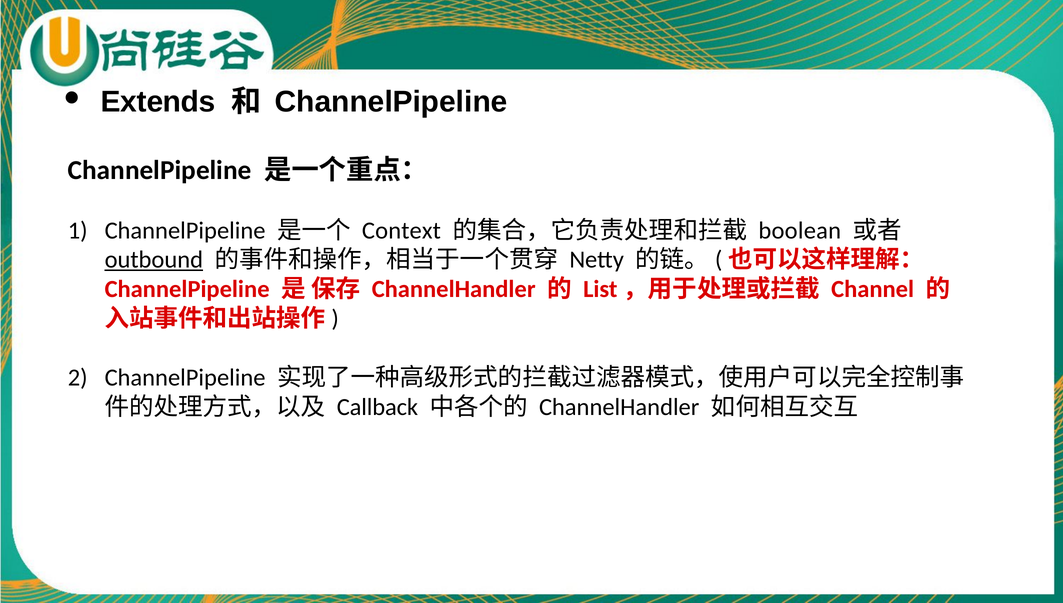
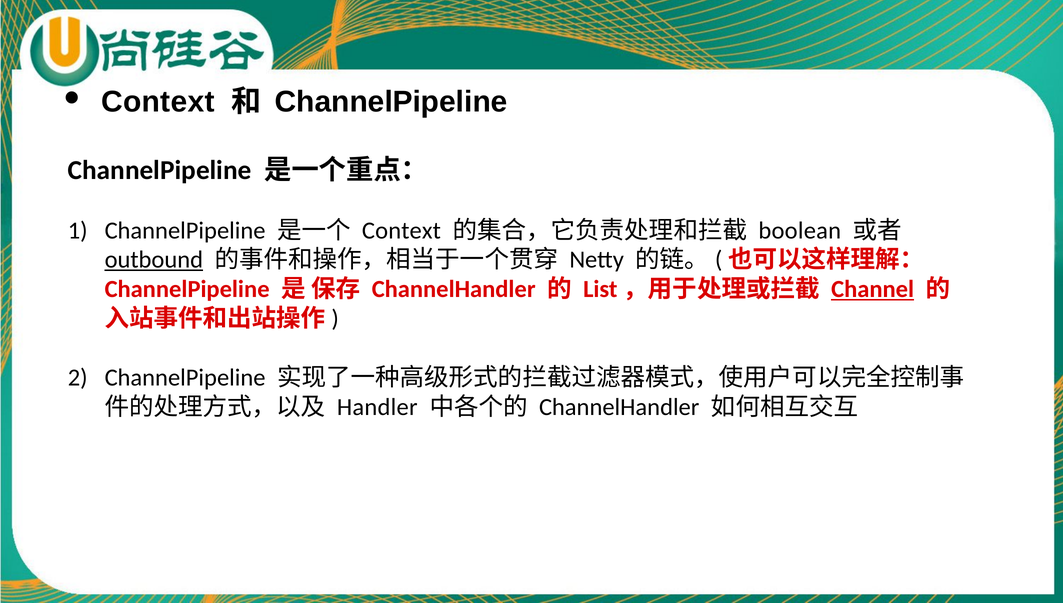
Extends at (158, 102): Extends -> Context
Channel underline: none -> present
Callback: Callback -> Handler
